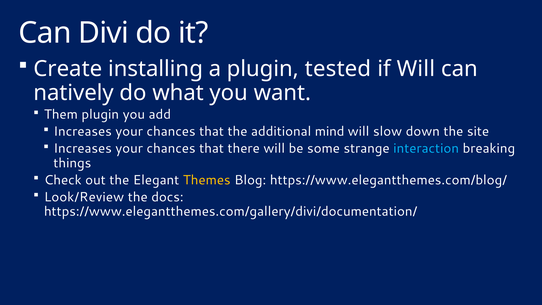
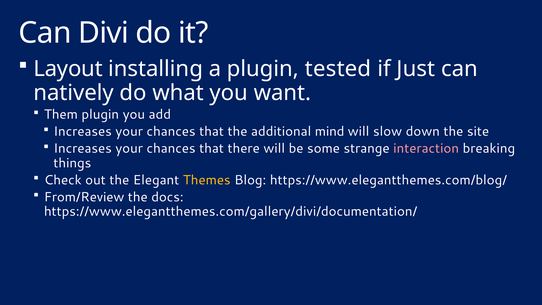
Create: Create -> Layout
if Will: Will -> Just
interaction colour: light blue -> pink
Look/Review: Look/Review -> From/Review
